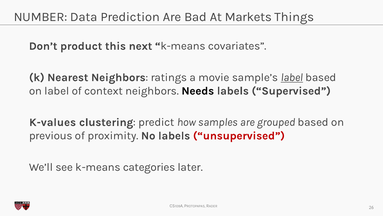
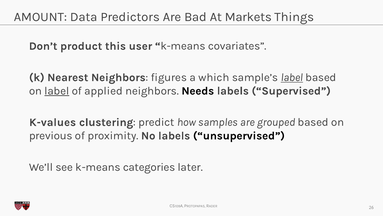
NUMBER: NUMBER -> AMOUNT
Prediction: Prediction -> Predictors
next: next -> user
ratings: ratings -> figures
movie: movie -> which
label at (57, 91) underline: none -> present
context: context -> applied
unsupervised colour: red -> black
